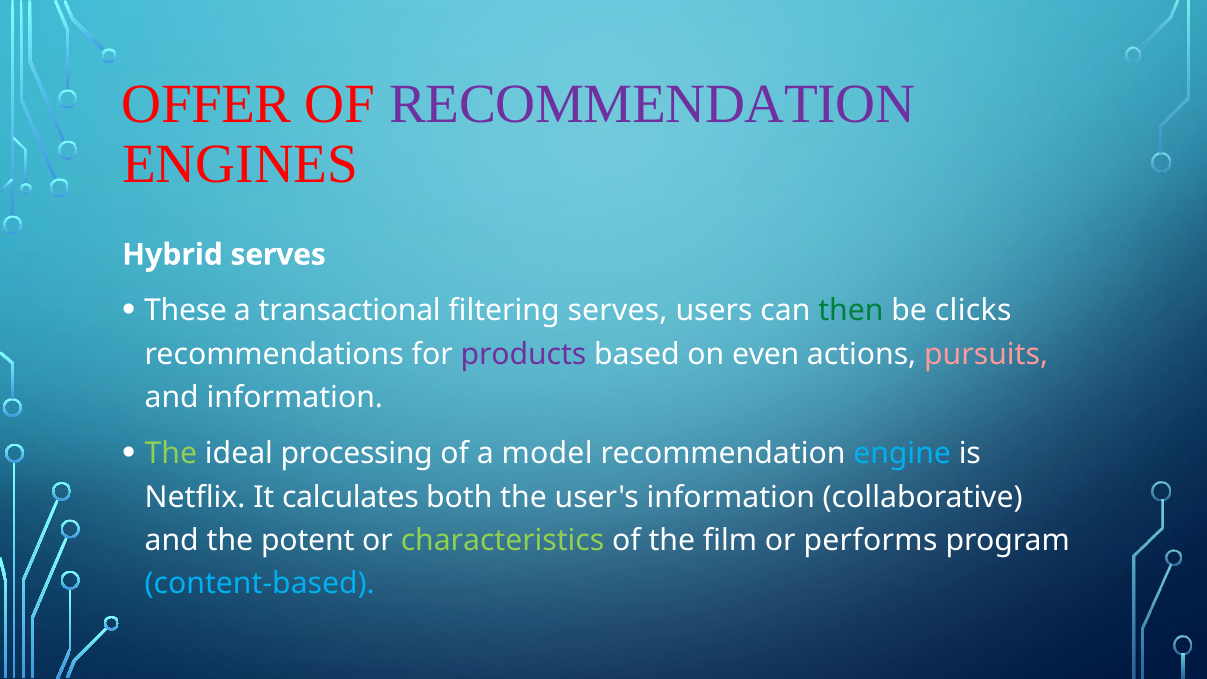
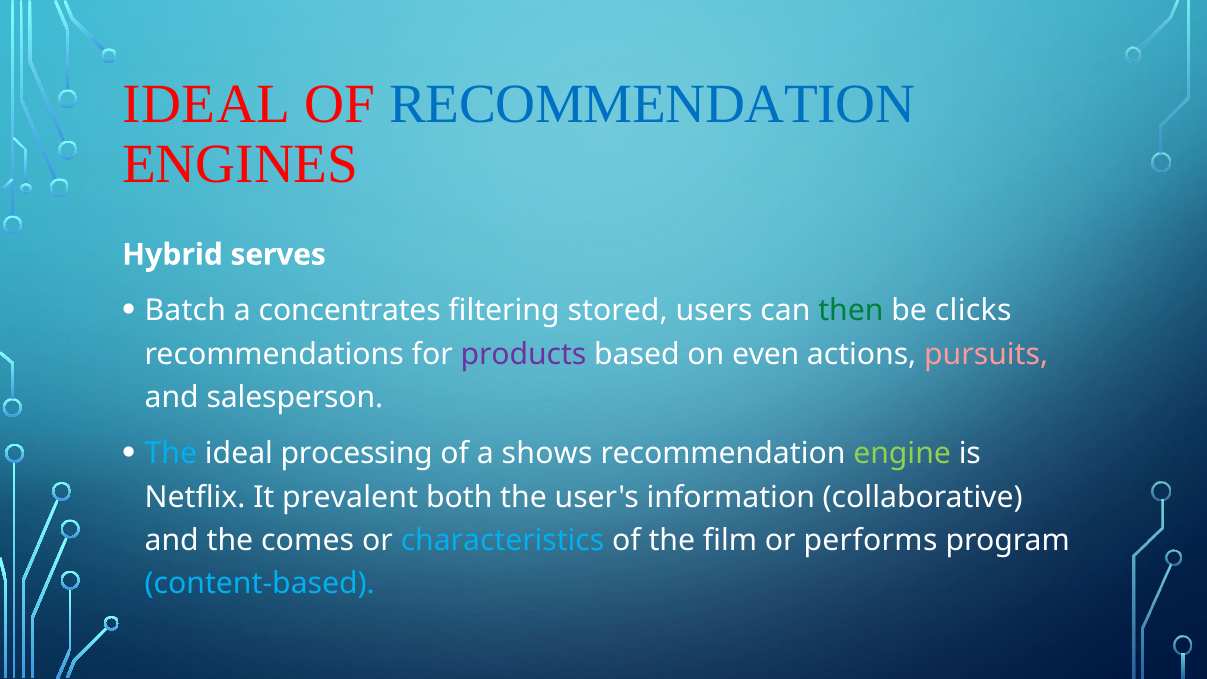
OFFER at (207, 104): OFFER -> IDEAL
RECOMMENDATION at (652, 104) colour: purple -> blue
These: These -> Batch
transactional: transactional -> concentrates
filtering serves: serves -> stored
and information: information -> salesperson
The at (171, 454) colour: light green -> light blue
model: model -> shows
engine colour: light blue -> light green
calculates: calculates -> prevalent
potent: potent -> comes
characteristics colour: light green -> light blue
